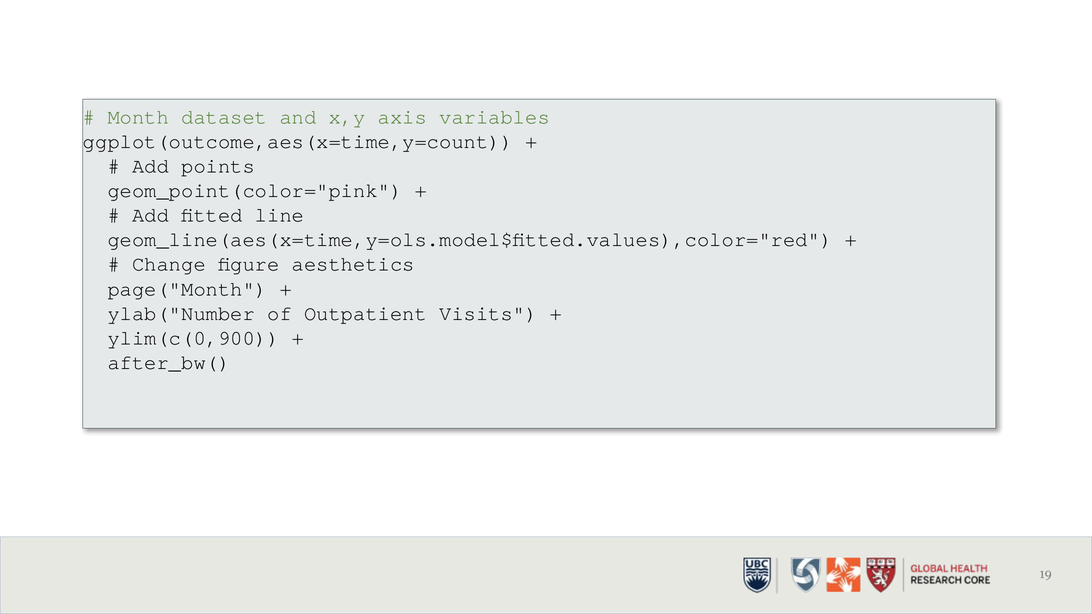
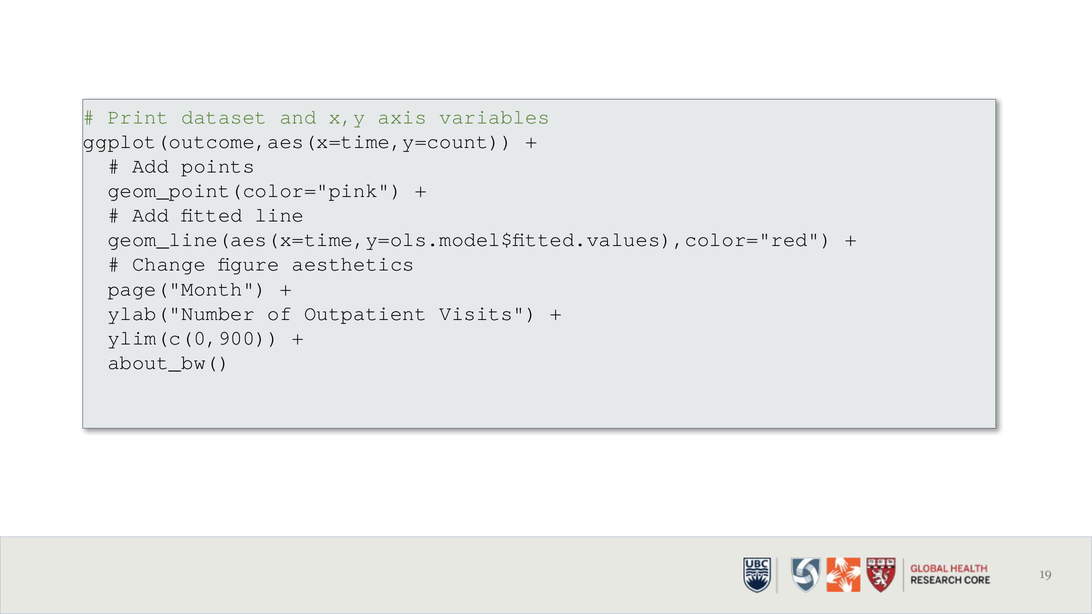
Month: Month -> Print
after_bw(: after_bw( -> about_bw(
